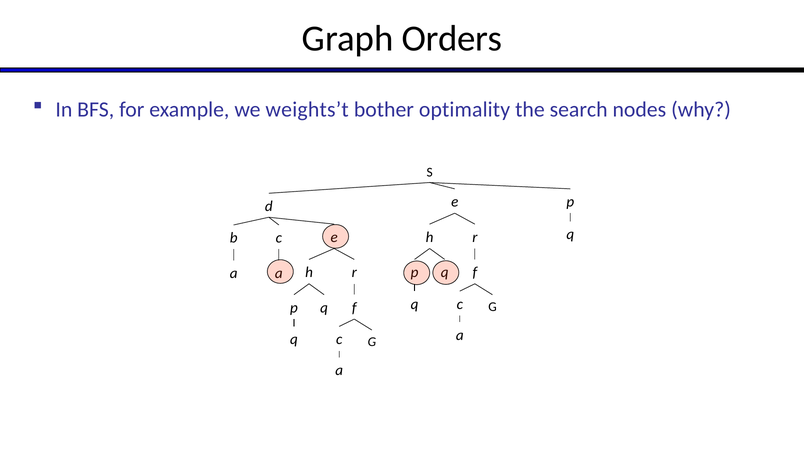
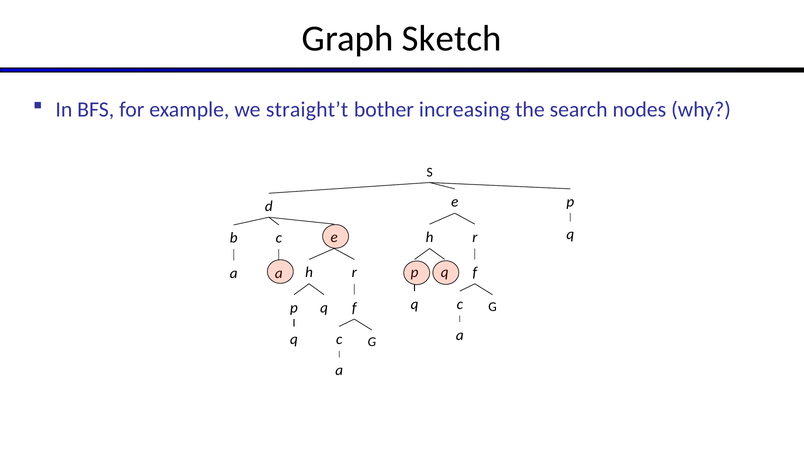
Orders: Orders -> Sketch
weights’t: weights’t -> straight’t
optimality: optimality -> increasing
